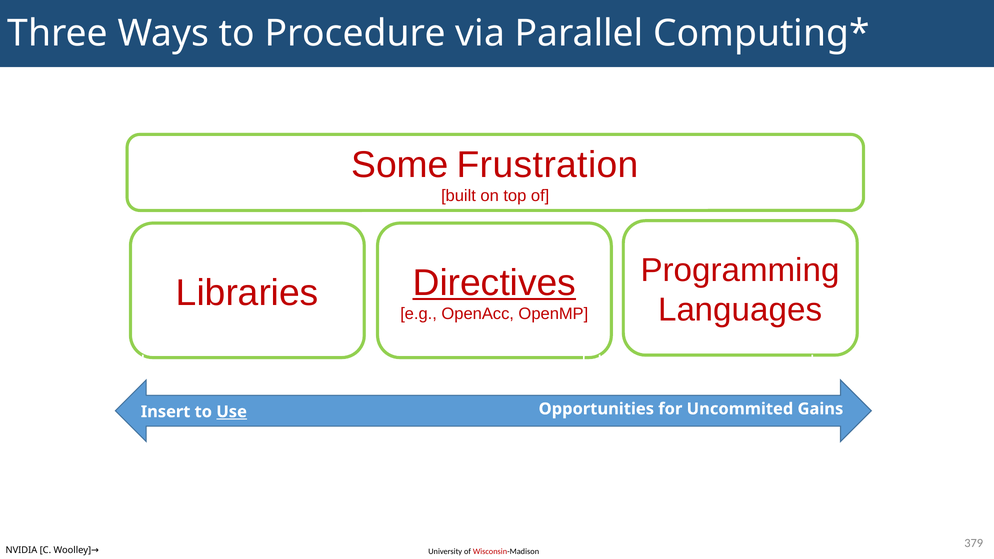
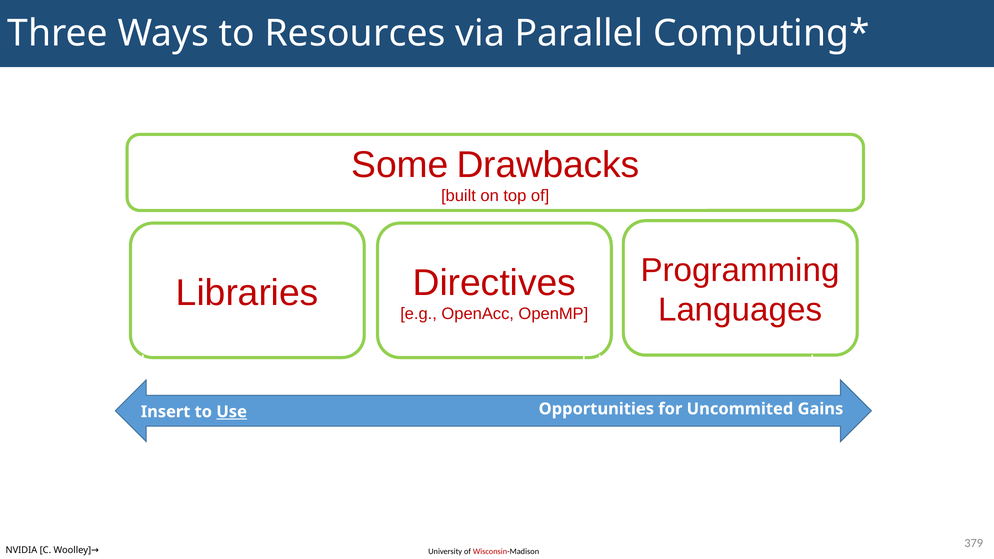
Procedure: Procedure -> Resources
Frustration: Frustration -> Drawbacks
Directives underline: present -> none
